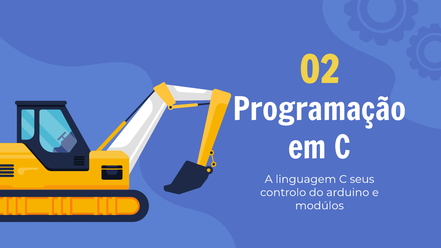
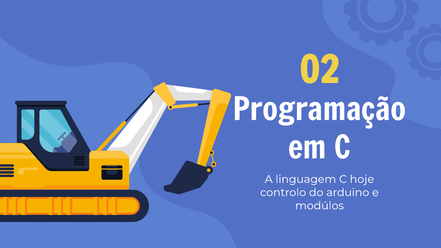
seus: seus -> hoje
